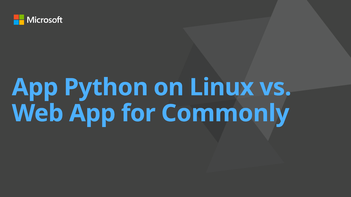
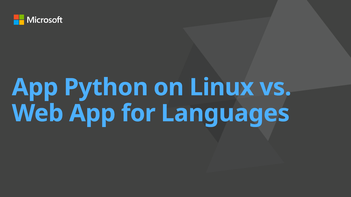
Commonly: Commonly -> Languages
